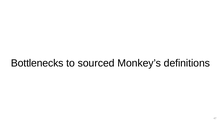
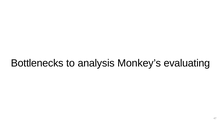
sourced: sourced -> analysis
definitions: definitions -> evaluating
